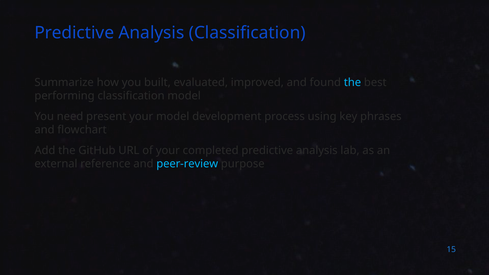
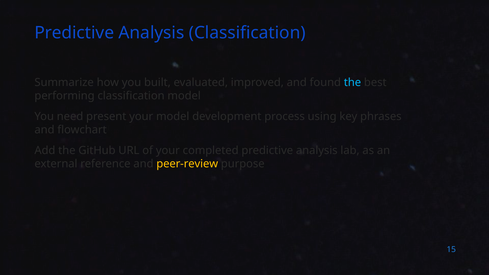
peer-review colour: light blue -> yellow
